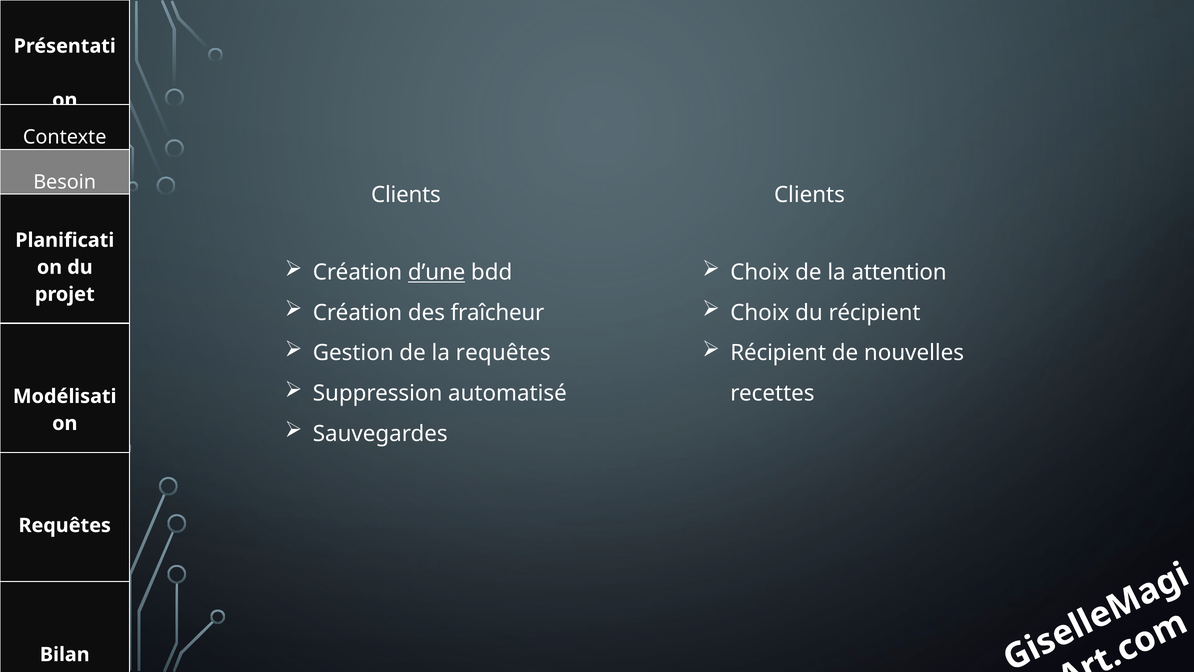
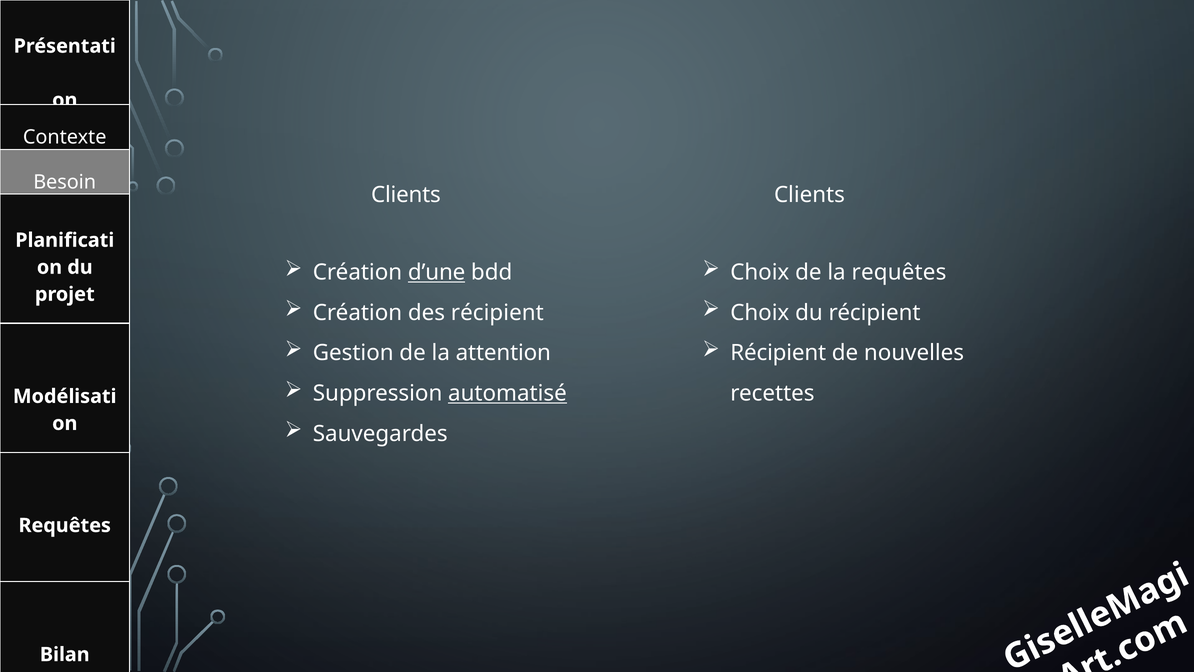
la attention: attention -> requêtes
des fraîcheur: fraîcheur -> récipient
la requêtes: requêtes -> attention
automatisé underline: none -> present
